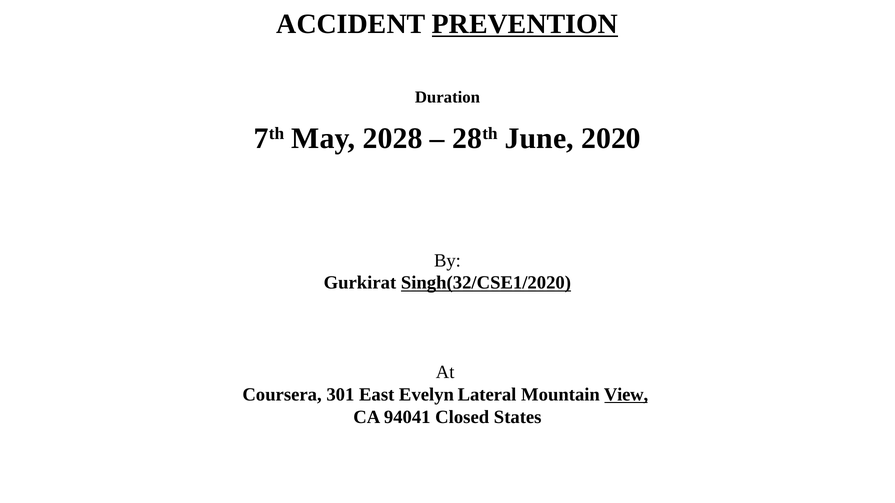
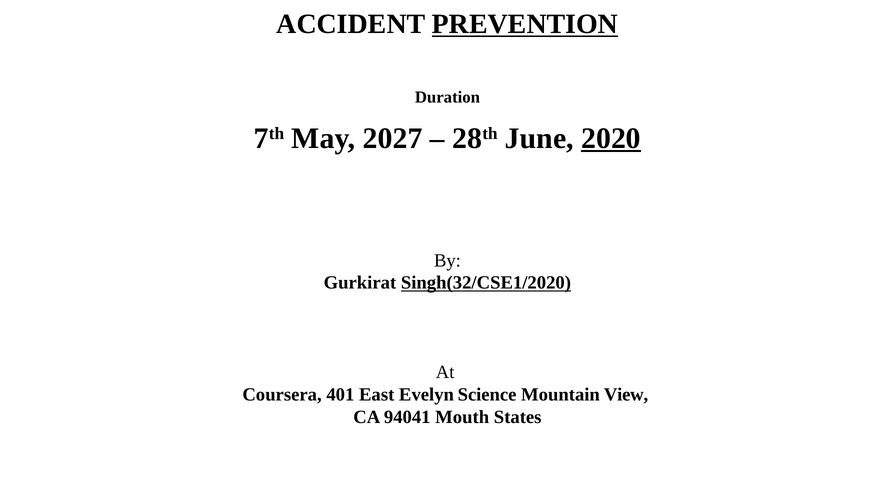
2028: 2028 -> 2027
2020 underline: none -> present
301: 301 -> 401
Lateral: Lateral -> Science
View underline: present -> none
Closed: Closed -> Mouth
